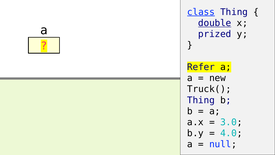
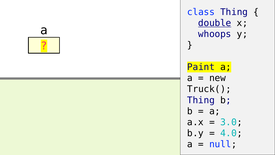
class underline: present -> none
prized: prized -> whoops
Refer: Refer -> Paint
